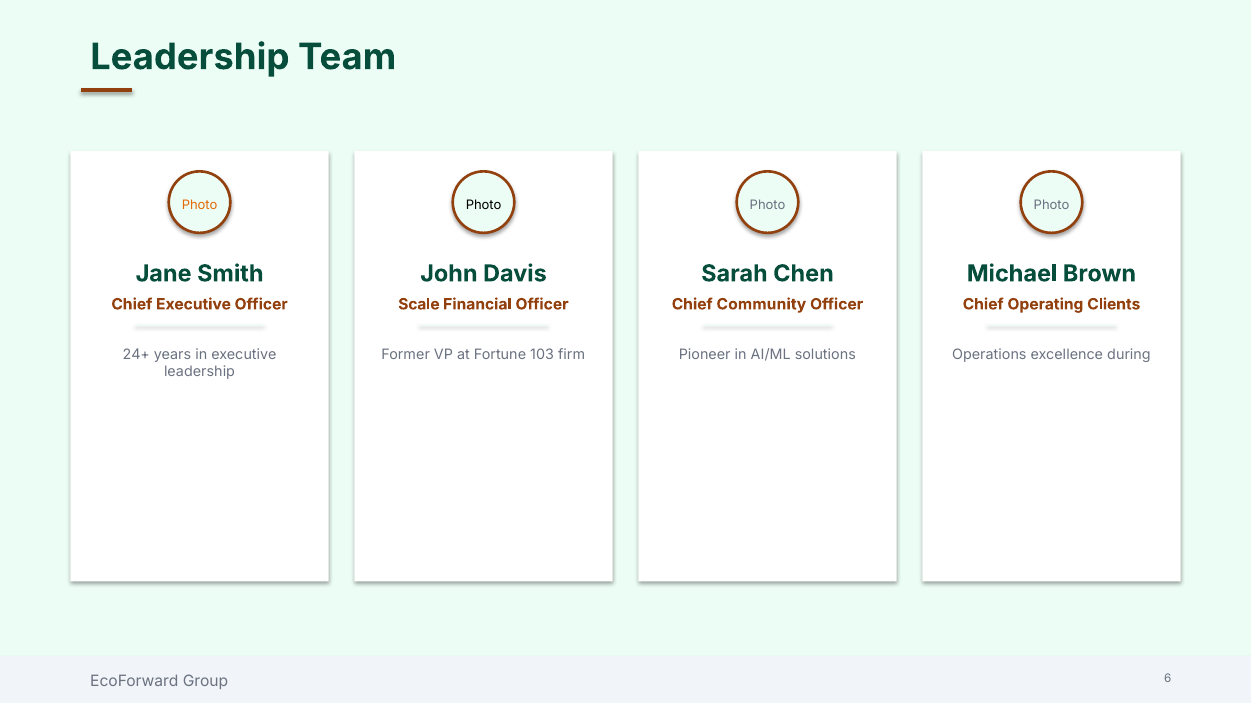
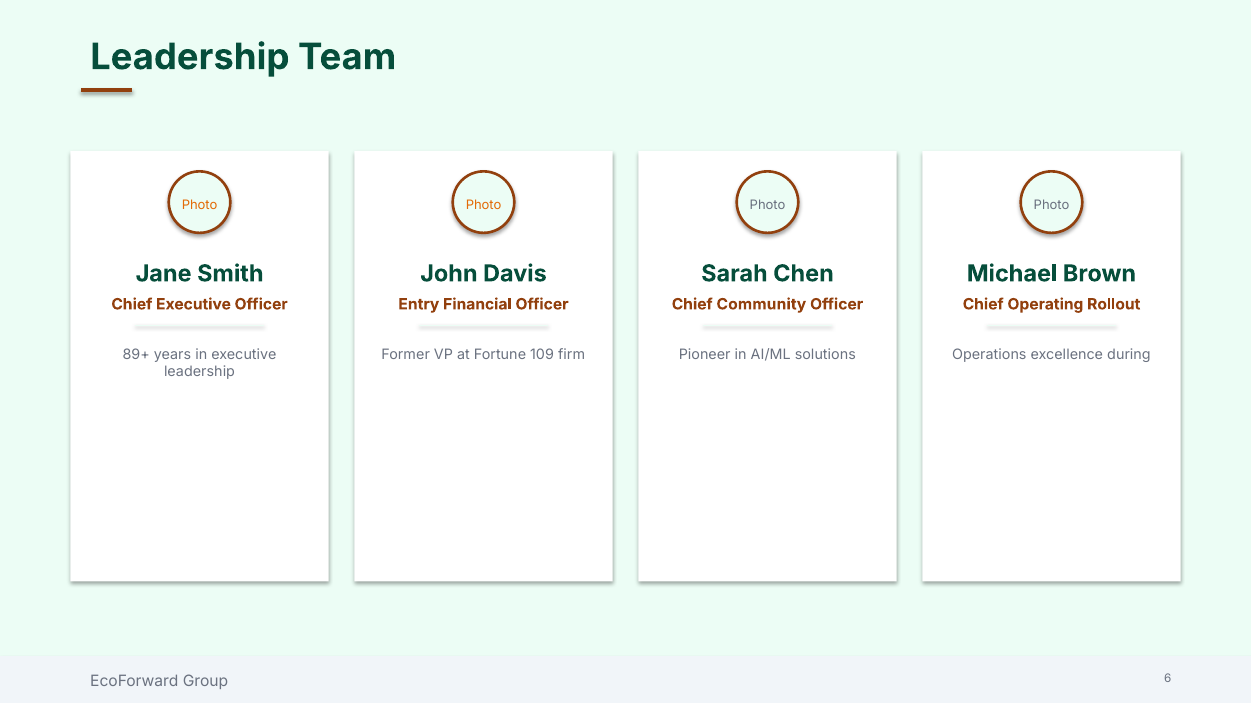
Photo at (484, 205) colour: black -> orange
Scale: Scale -> Entry
Clients: Clients -> Rollout
24+: 24+ -> 89+
103: 103 -> 109
